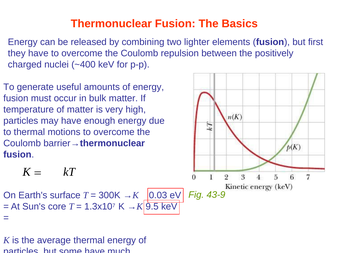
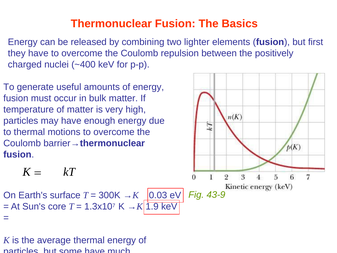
9.5: 9.5 -> 1.9
